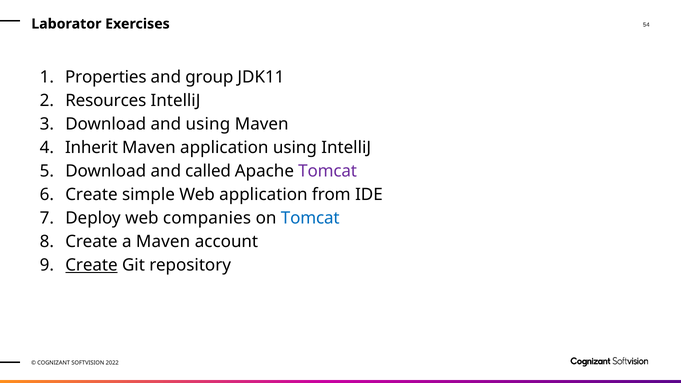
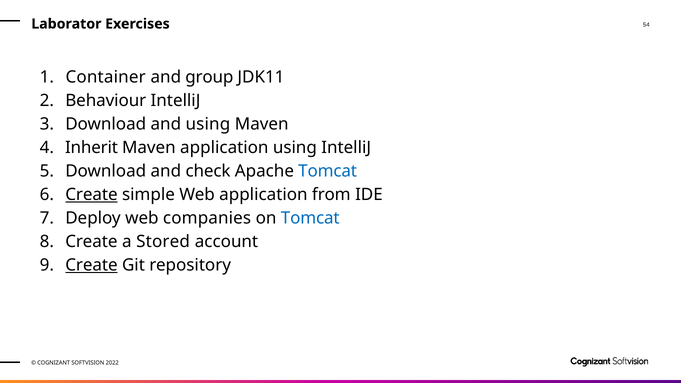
Properties: Properties -> Container
Resources: Resources -> Behaviour
called: called -> check
Tomcat at (328, 171) colour: purple -> blue
Create at (91, 195) underline: none -> present
a Maven: Maven -> Stored
